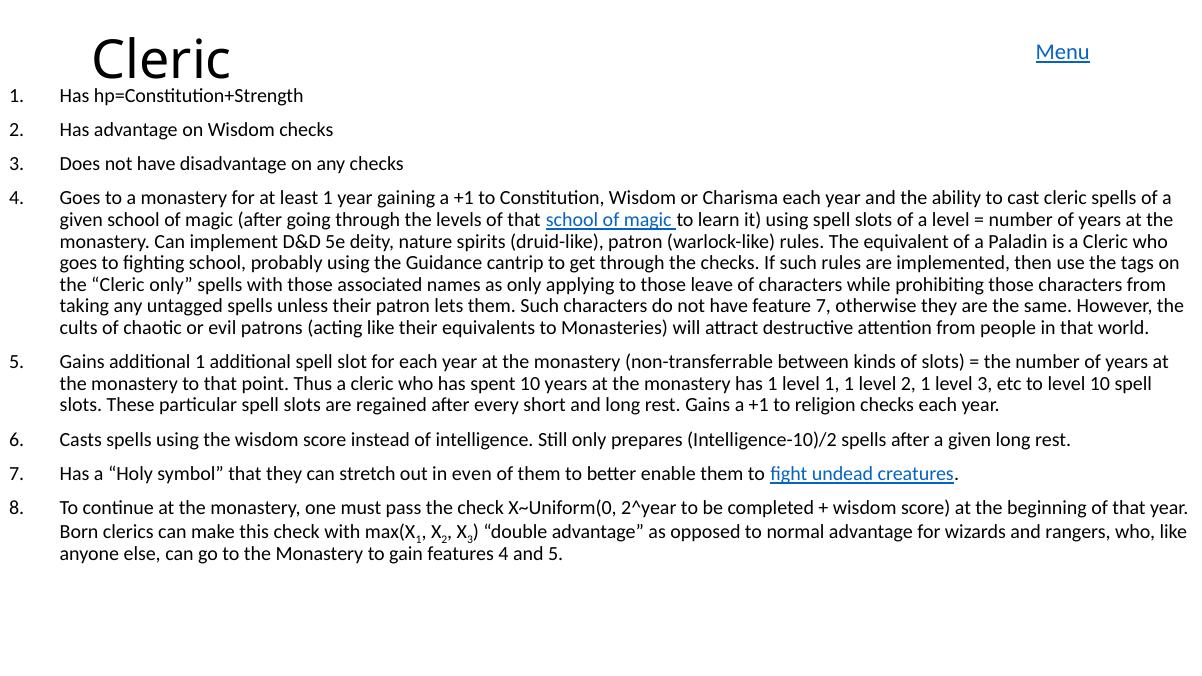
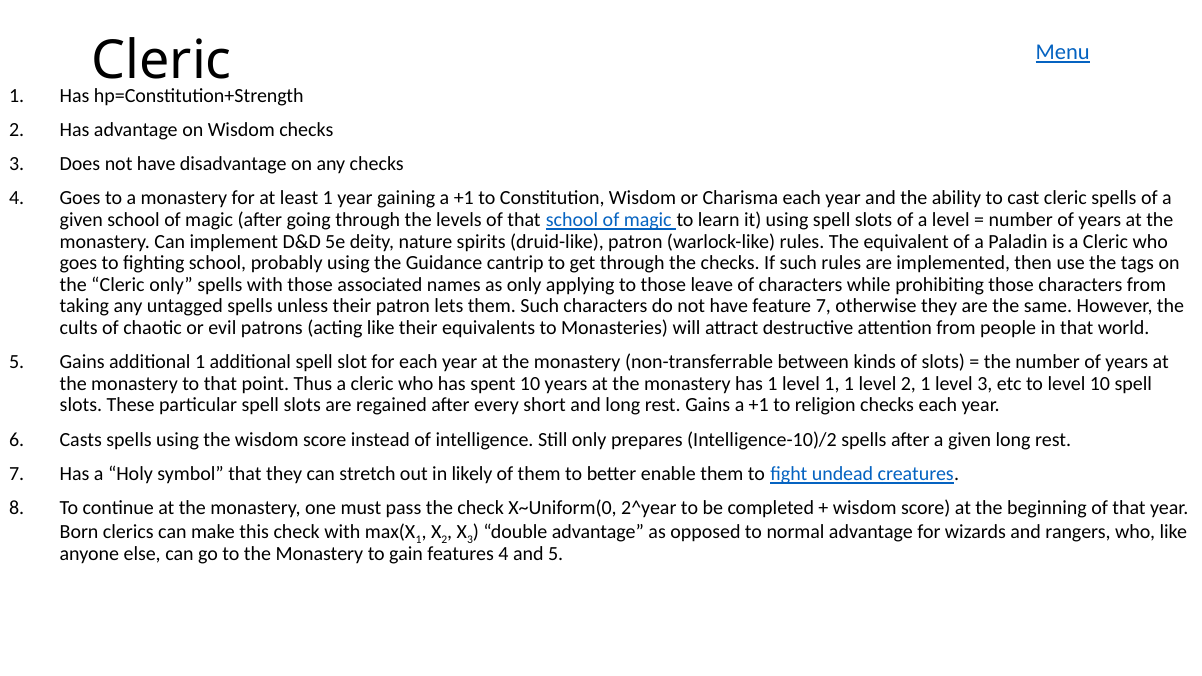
even: even -> likely
